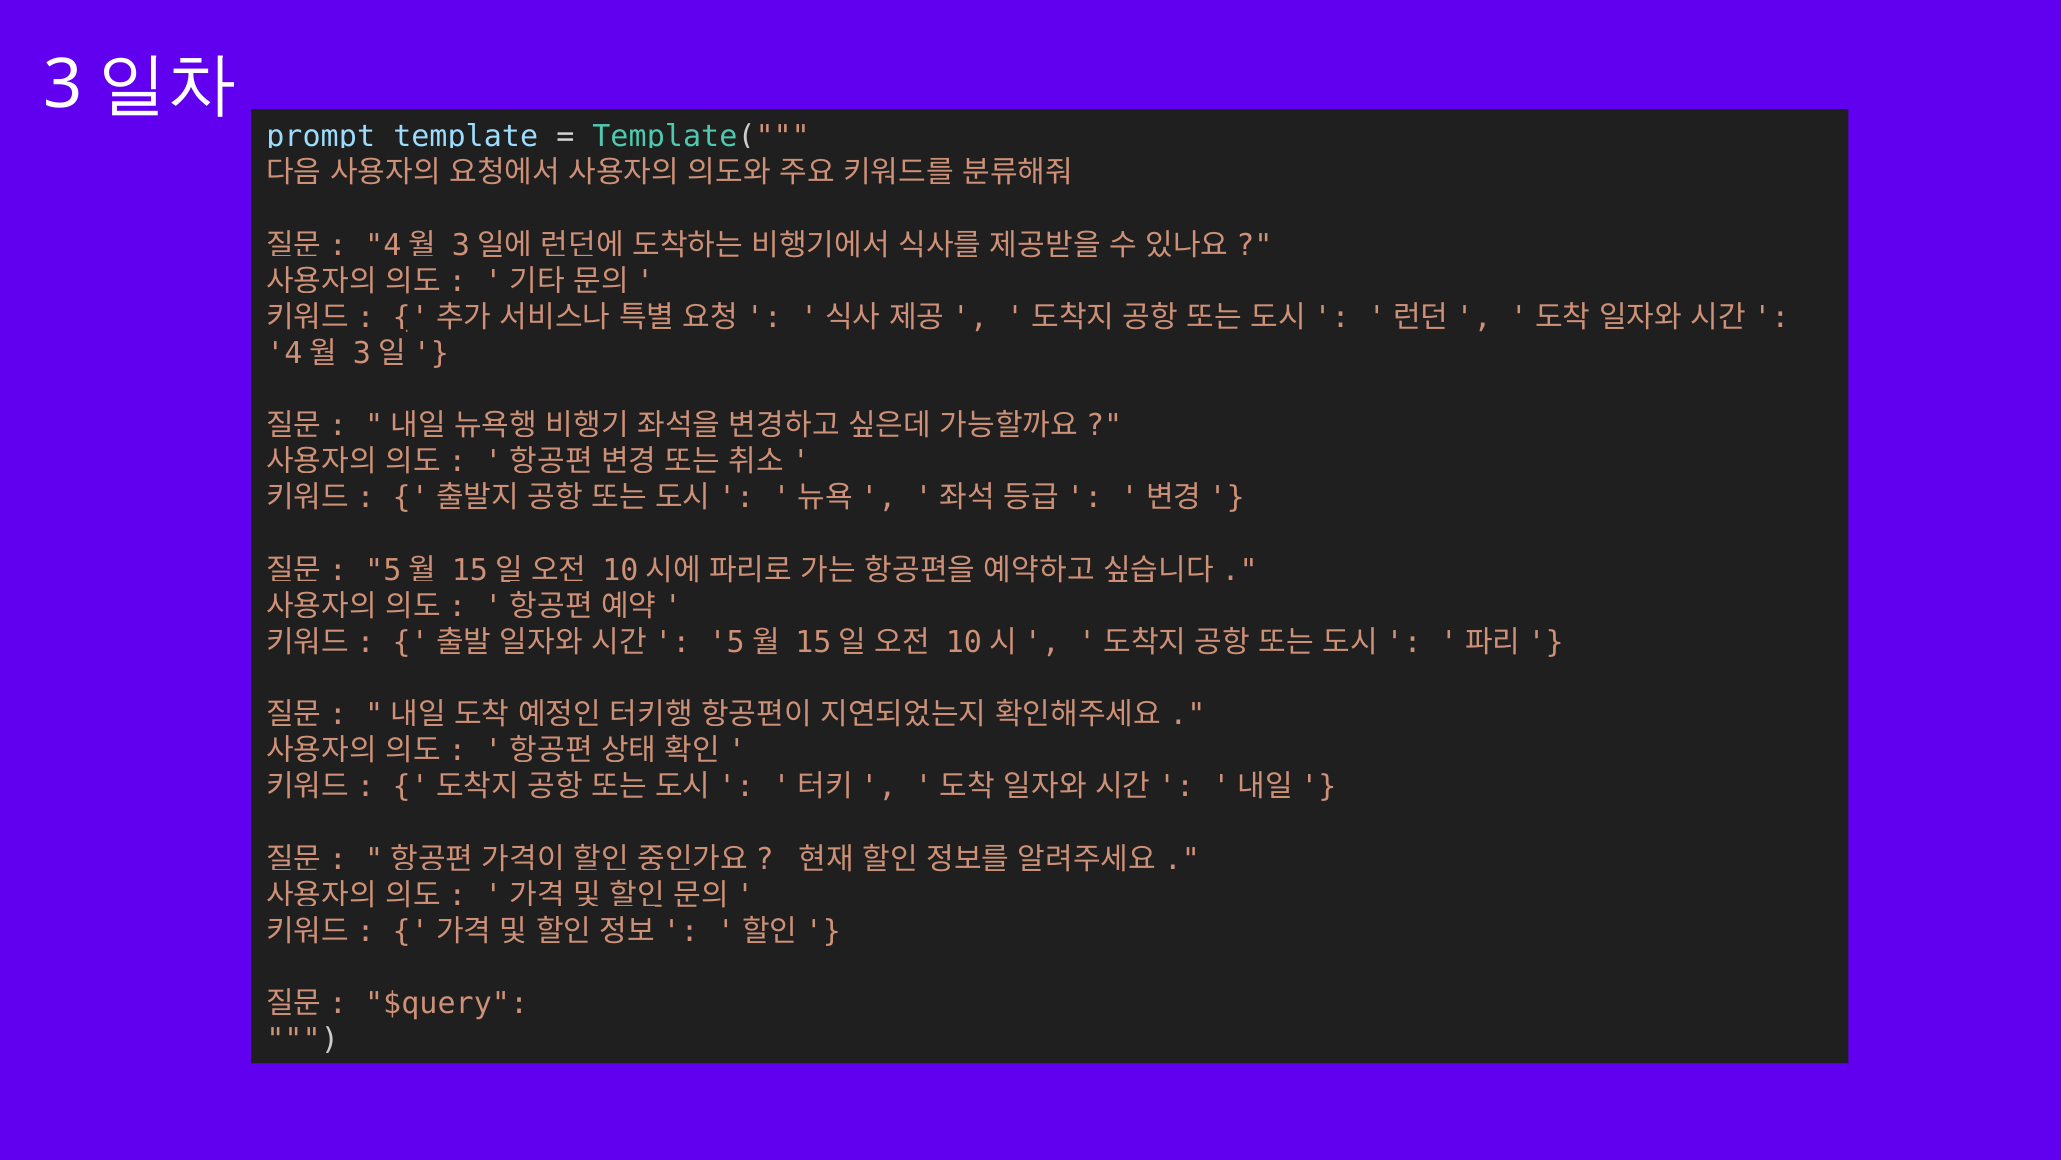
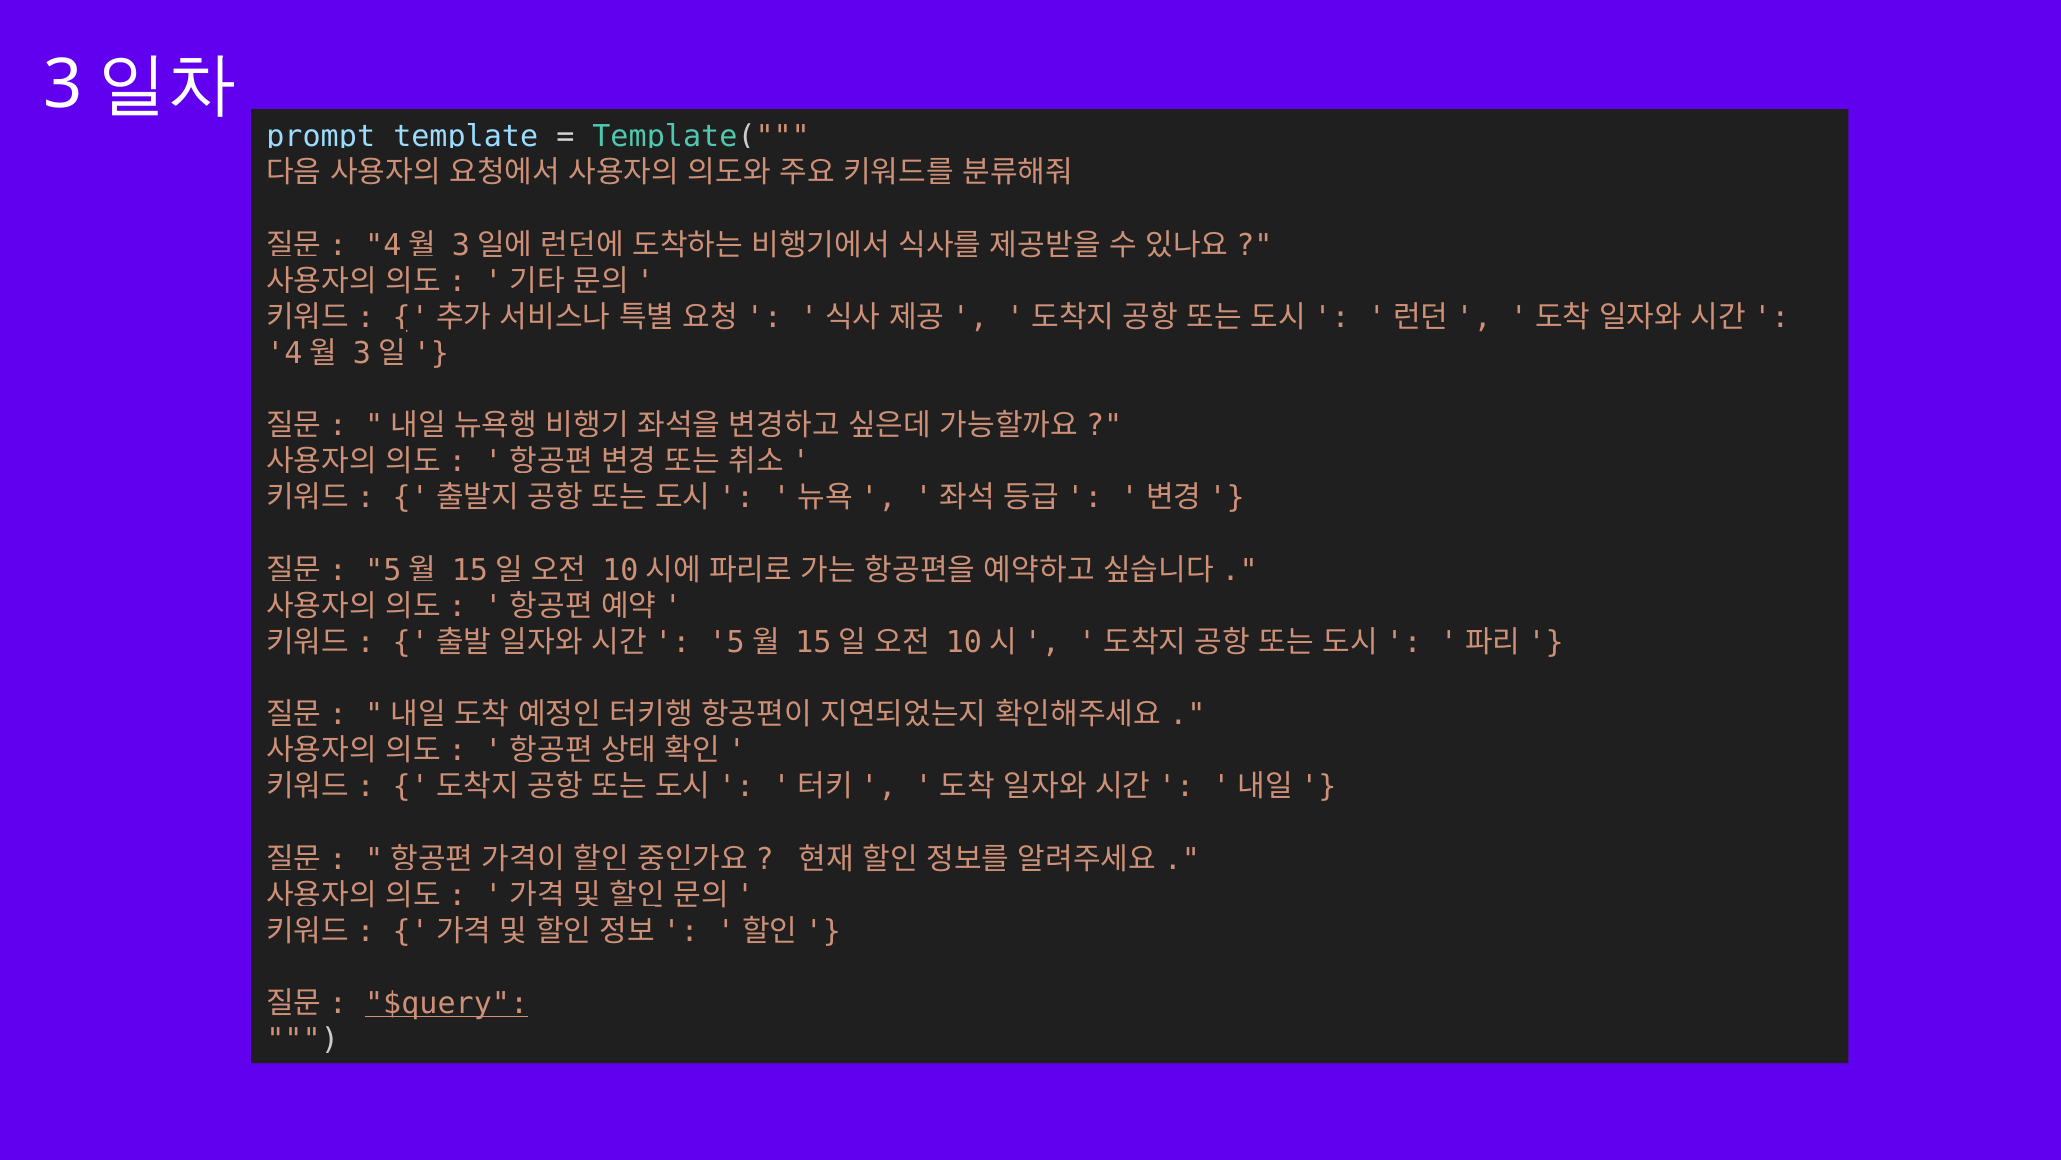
$query underline: none -> present
